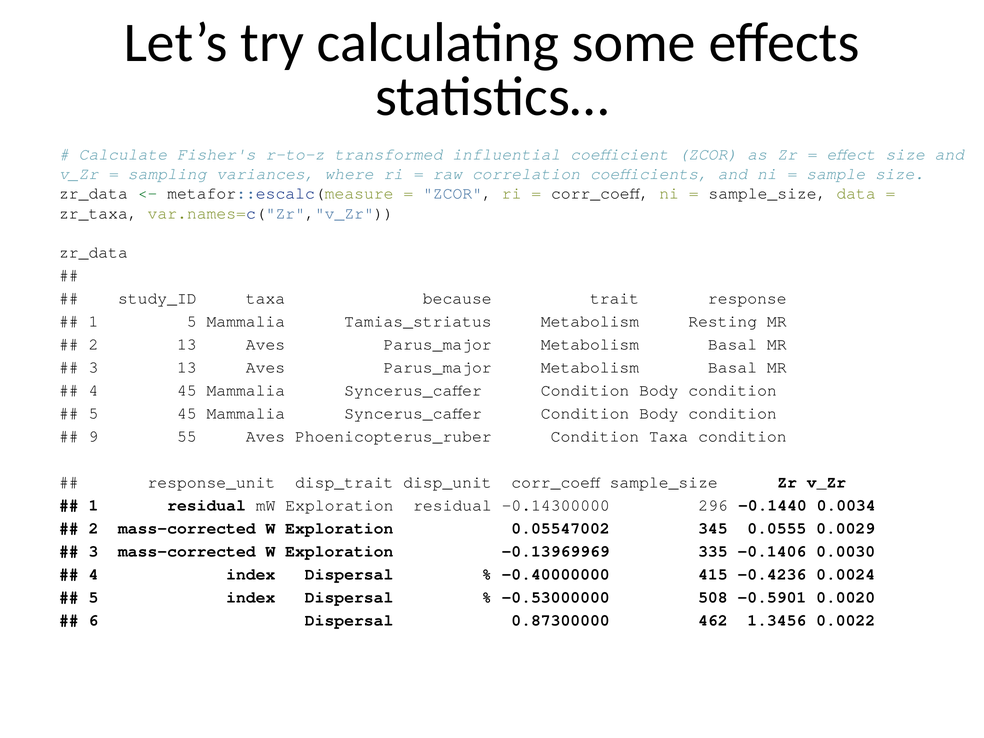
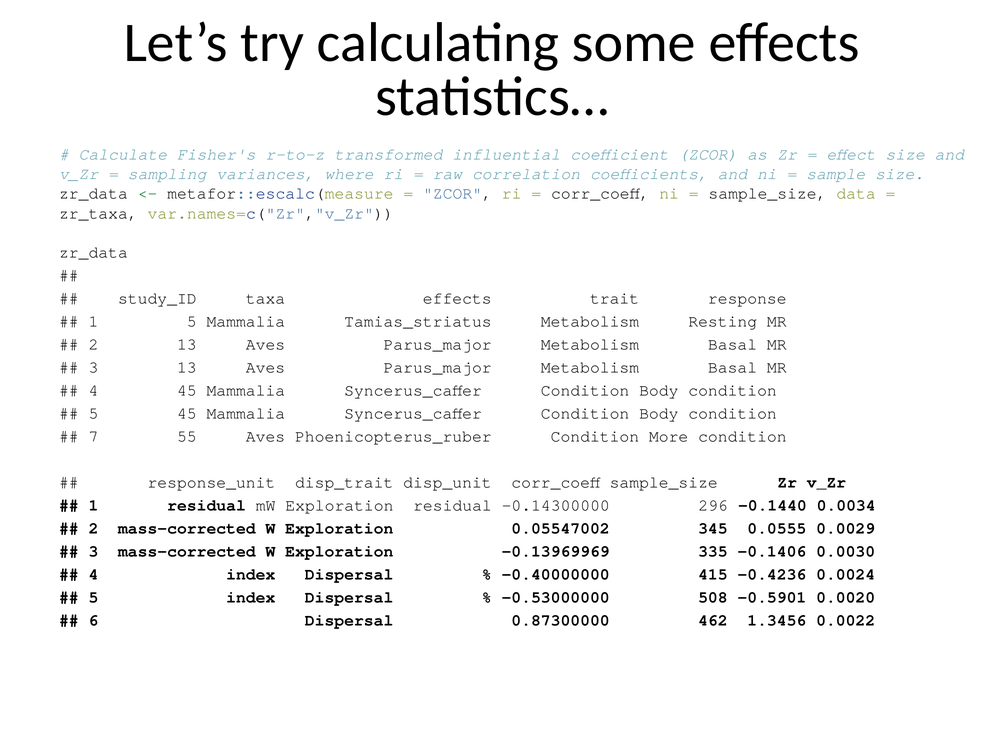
taxa because: because -> effects
9: 9 -> 7
Condition Taxa: Taxa -> More
